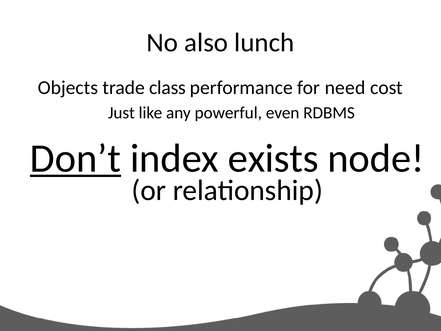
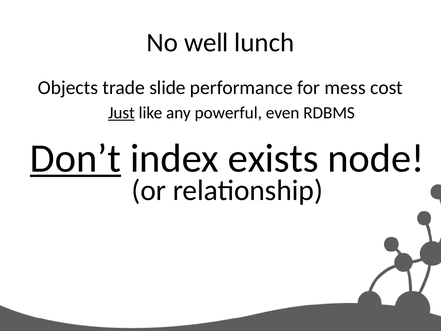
also: also -> well
class: class -> slide
need: need -> mess
Just underline: none -> present
